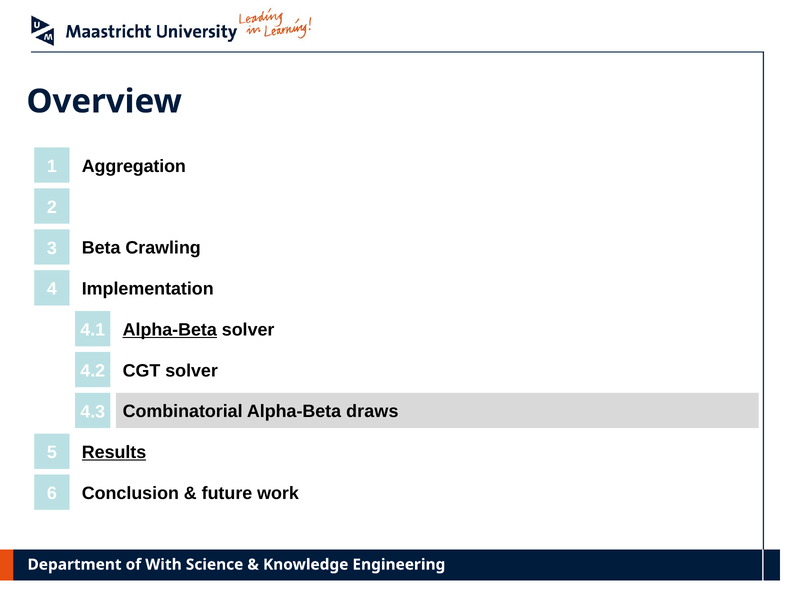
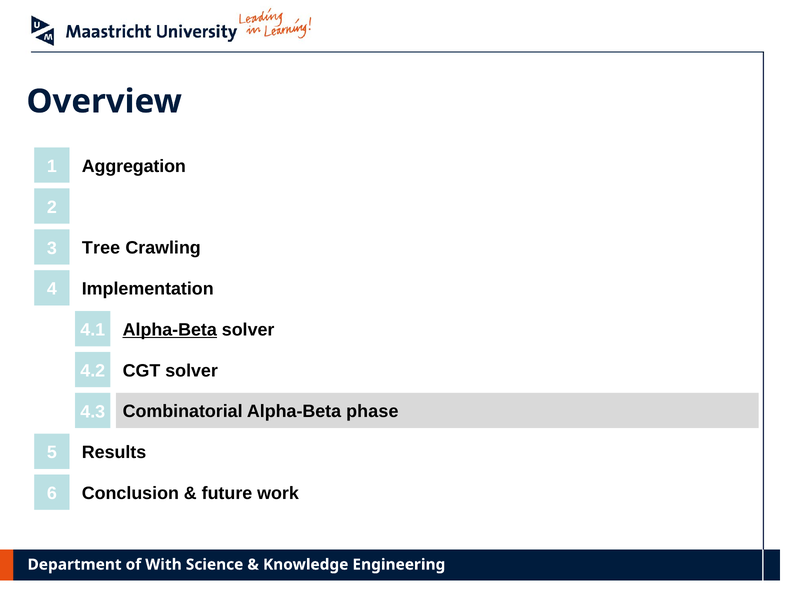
Beta: Beta -> Tree
draws: draws -> phase
Results underline: present -> none
